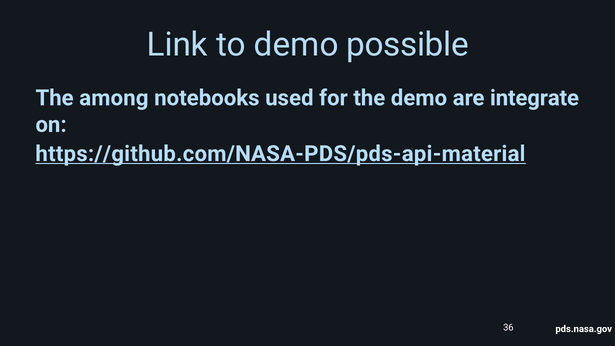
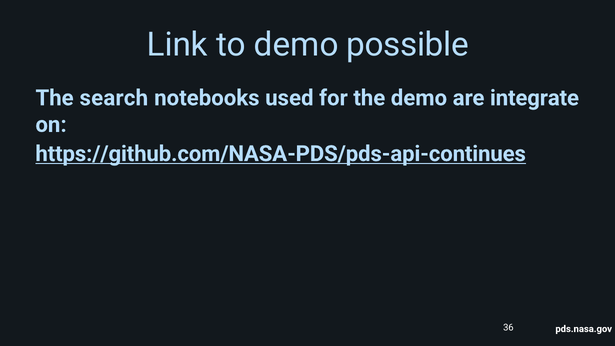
among: among -> search
https://github.com/NASA-PDS/pds-api-material: https://github.com/NASA-PDS/pds-api-material -> https://github.com/NASA-PDS/pds-api-continues
